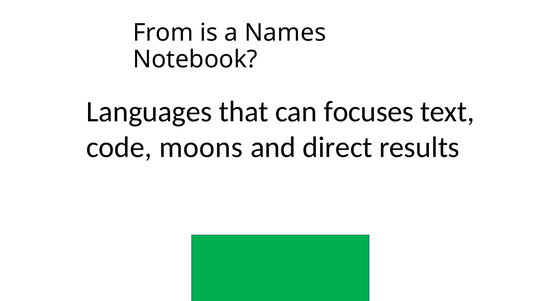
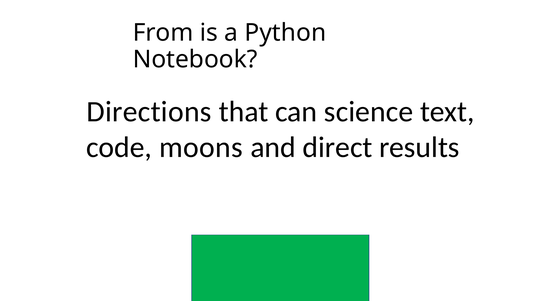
Names: Names -> Python
Languages: Languages -> Directions
focuses: focuses -> science
